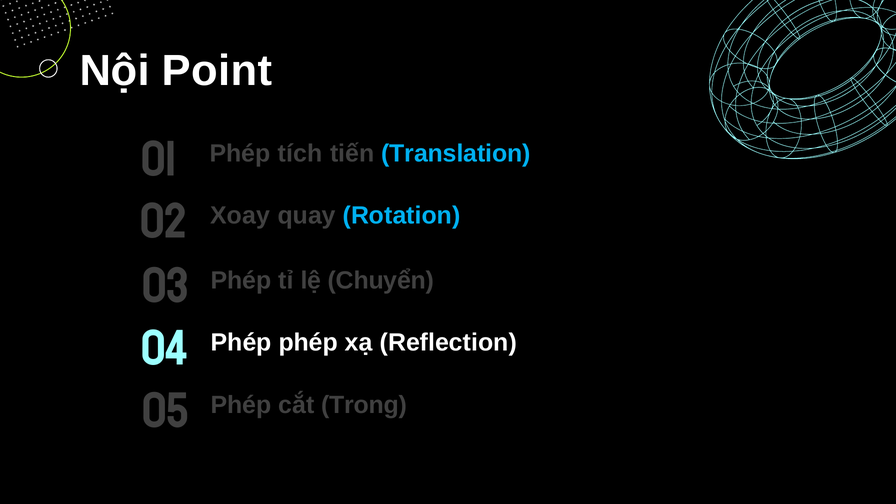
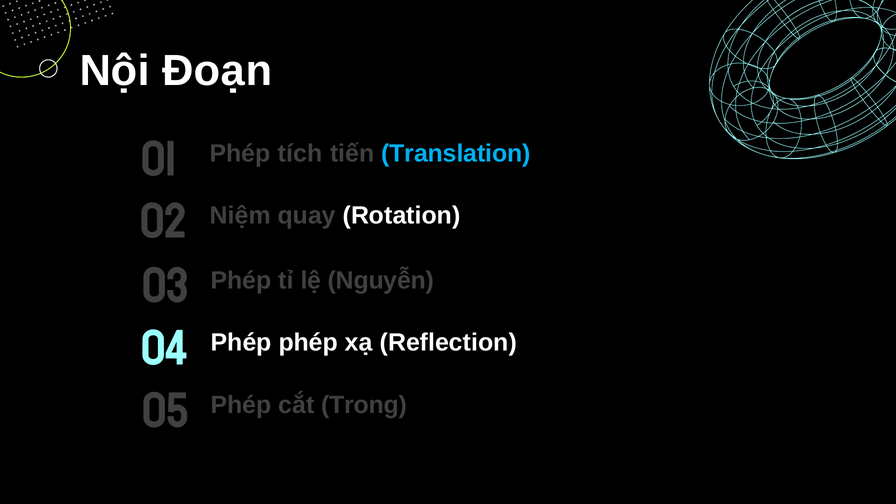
Point: Point -> Đoạn
Xoay: Xoay -> Niệm
Rotation colour: light blue -> white
Chuyển: Chuyển -> Nguyễn
